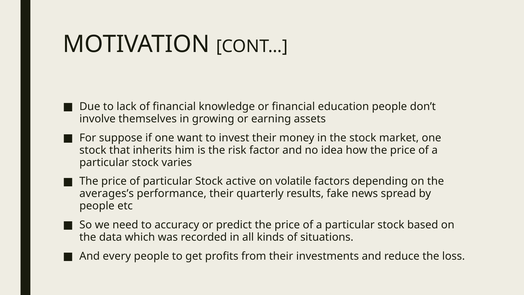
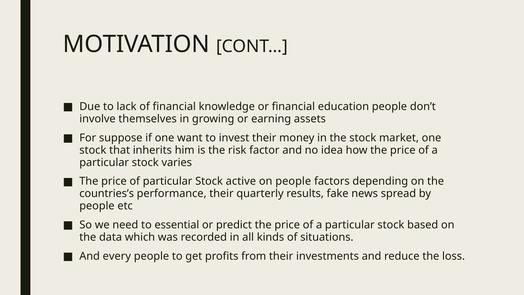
on volatile: volatile -> people
averages’s: averages’s -> countries’s
accuracy: accuracy -> essential
